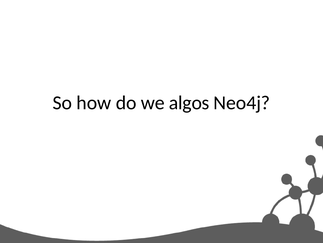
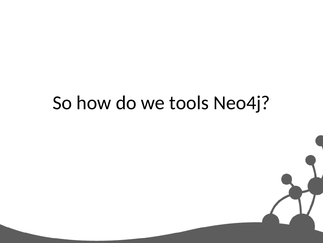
algos: algos -> tools
